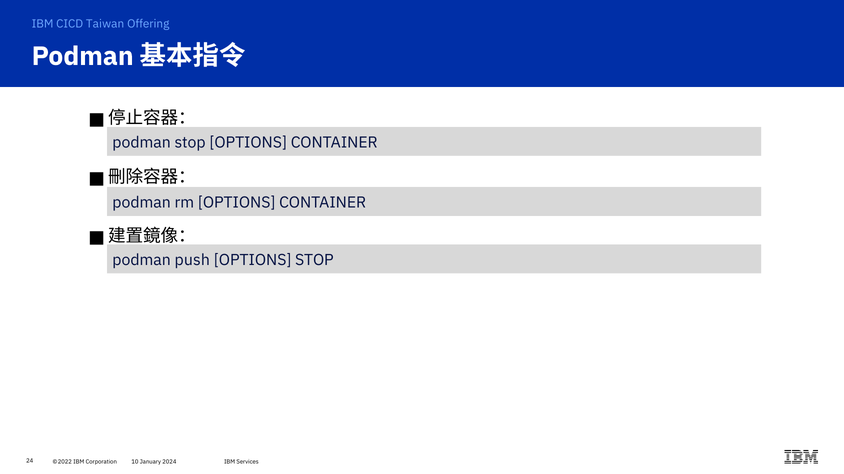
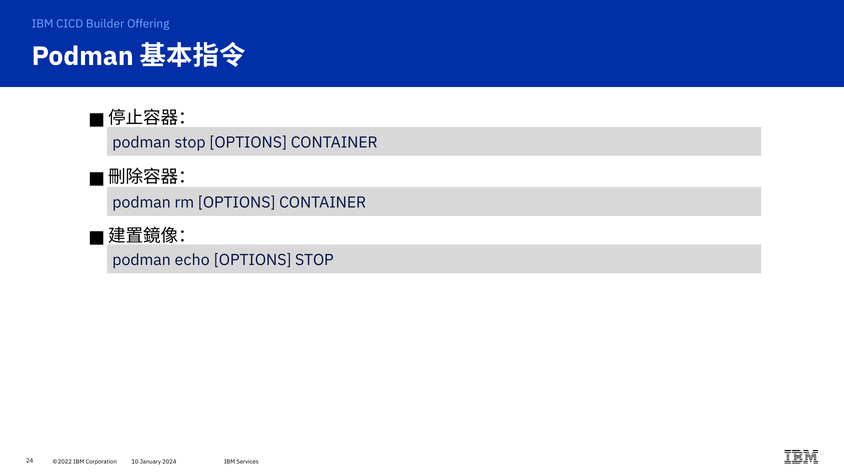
Taiwan: Taiwan -> Builder
push: push -> echo
